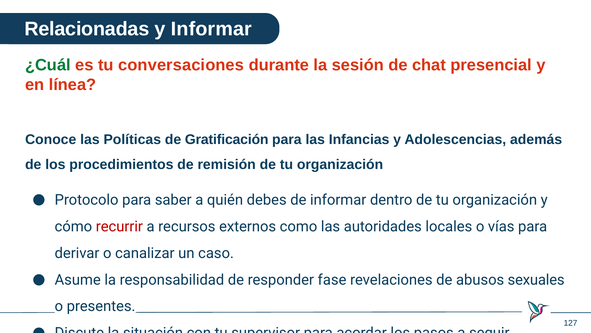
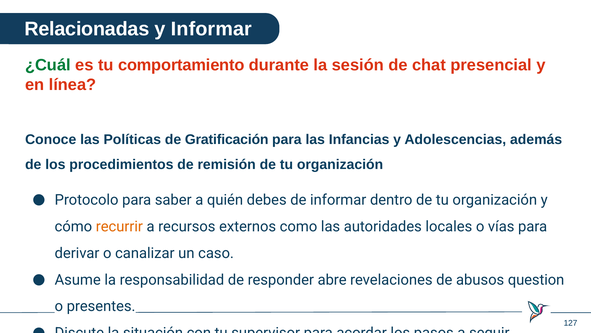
conversaciones: conversaciones -> comportamiento
recurrir colour: red -> orange
fase: fase -> abre
sexuales: sexuales -> question
